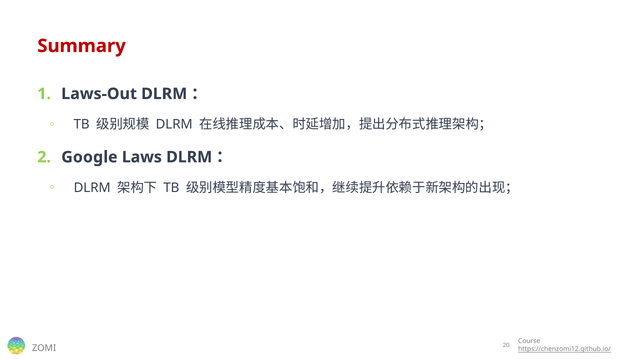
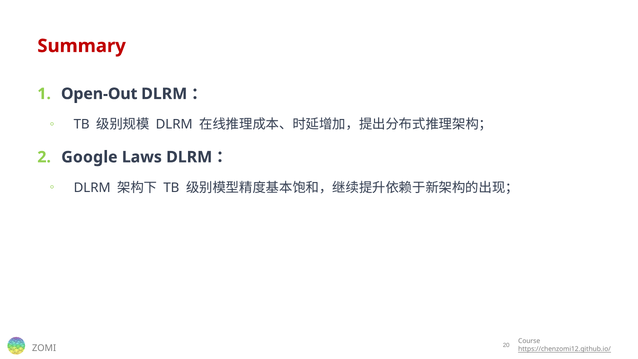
Laws-Out: Laws-Out -> Open-Out
